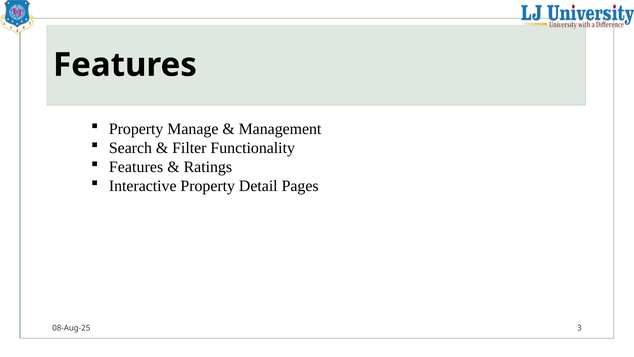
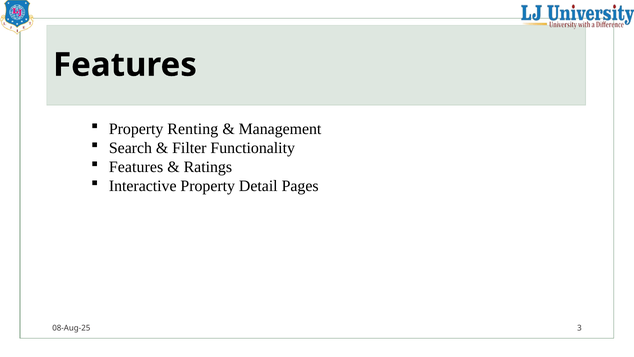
Manage: Manage -> Renting
